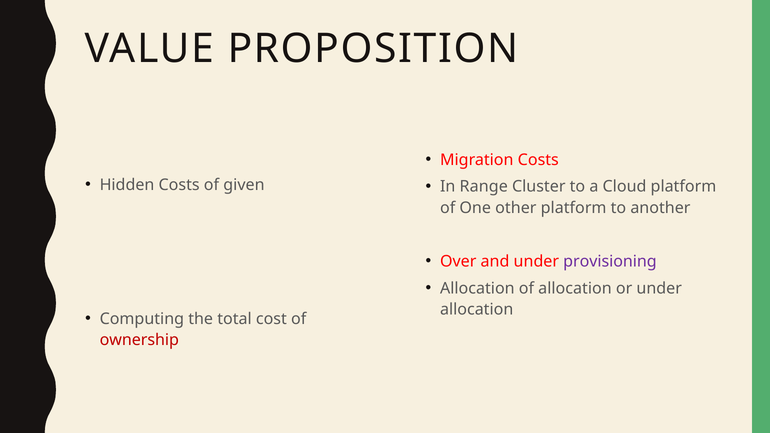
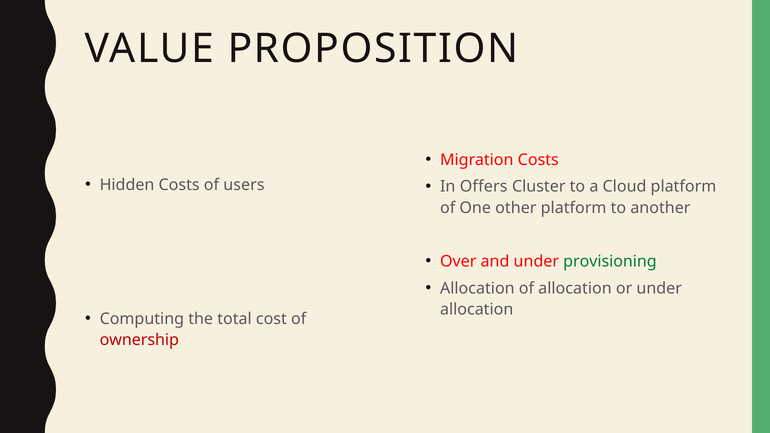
given: given -> users
Range: Range -> Offers
provisioning colour: purple -> green
